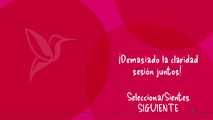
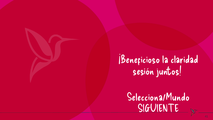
¡Demasiado: ¡Demasiado -> ¡Beneficioso
Selecciona/Sientes: Selecciona/Sientes -> Selecciona/Mundo
